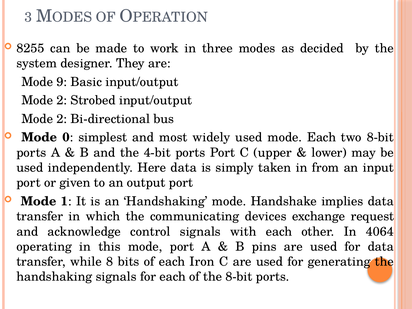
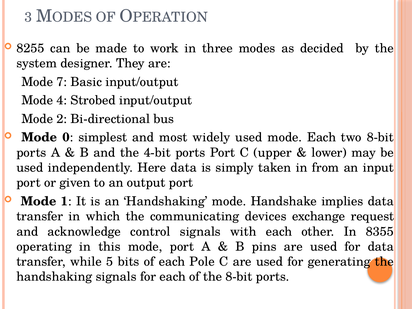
9: 9 -> 7
2 at (62, 100): 2 -> 4
4064: 4064 -> 8355
8: 8 -> 5
Iron: Iron -> Pole
